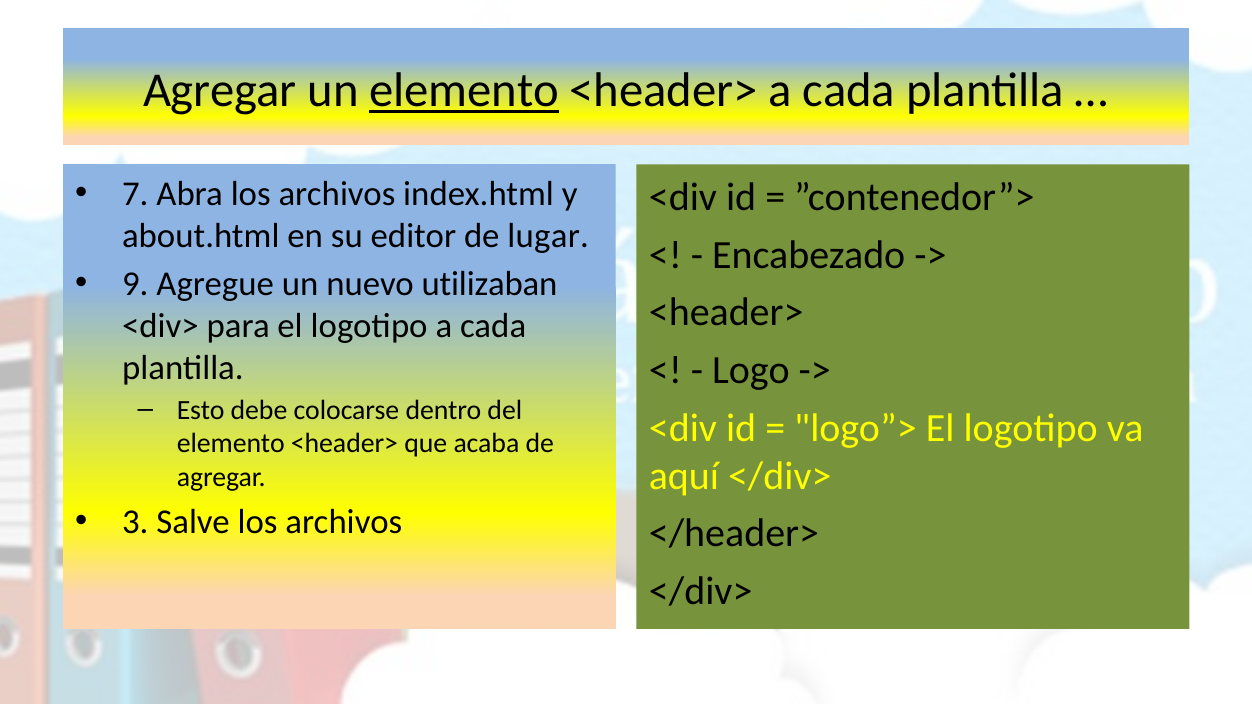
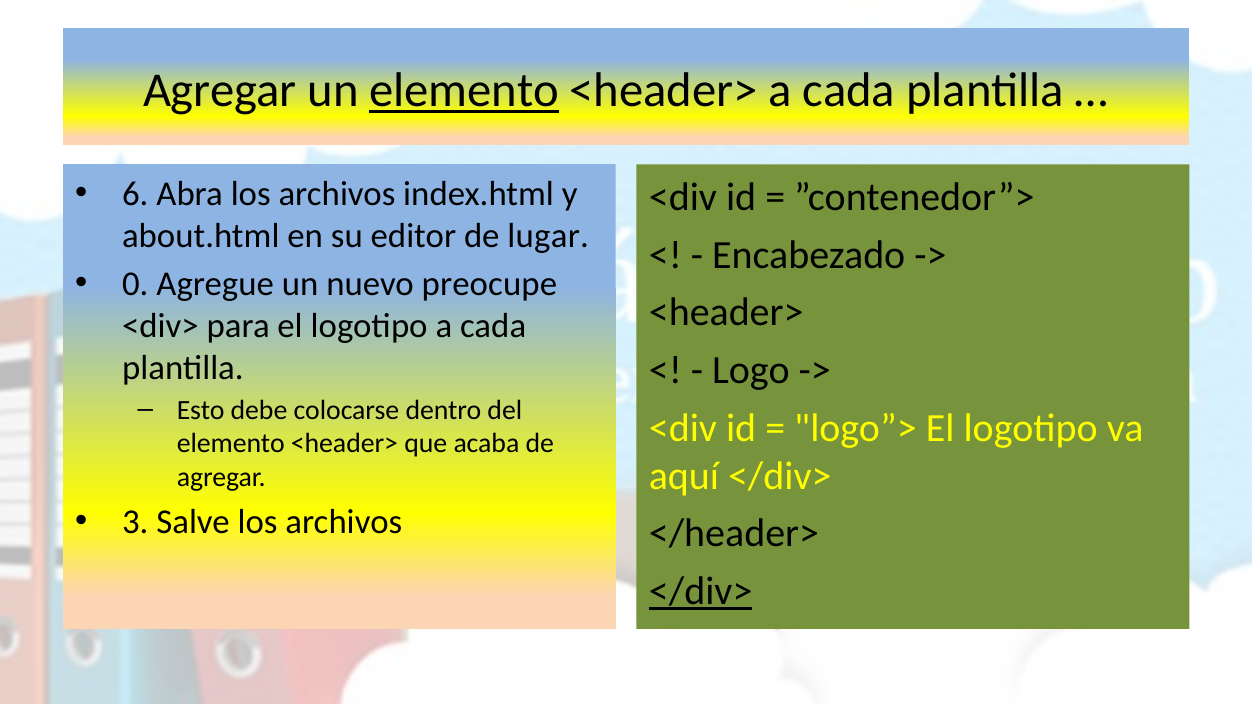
7: 7 -> 6
9: 9 -> 0
utilizaban: utilizaban -> preocupe
</div> at (701, 592) underline: none -> present
